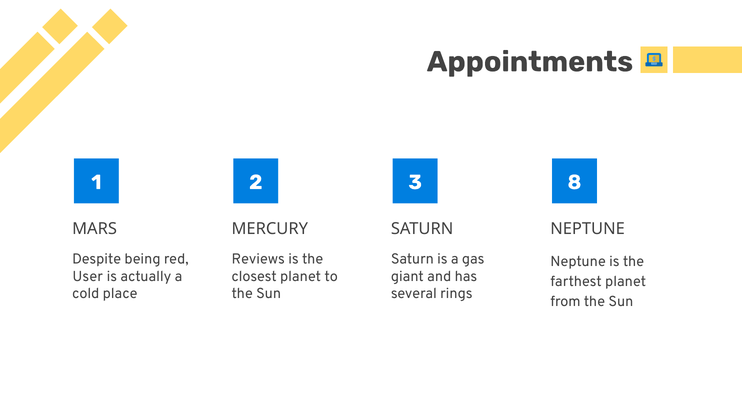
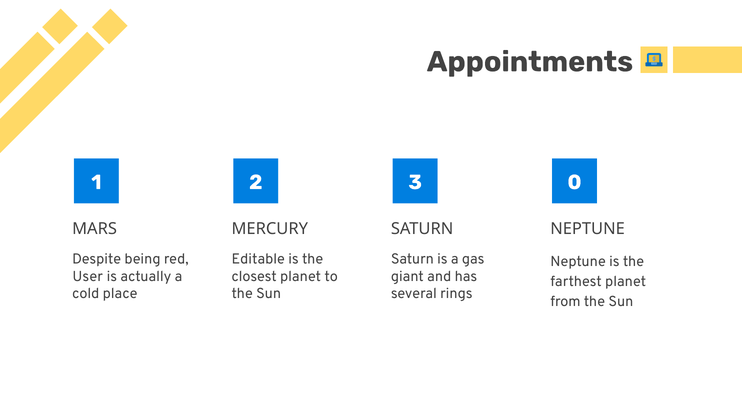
8: 8 -> 0
Reviews: Reviews -> Editable
